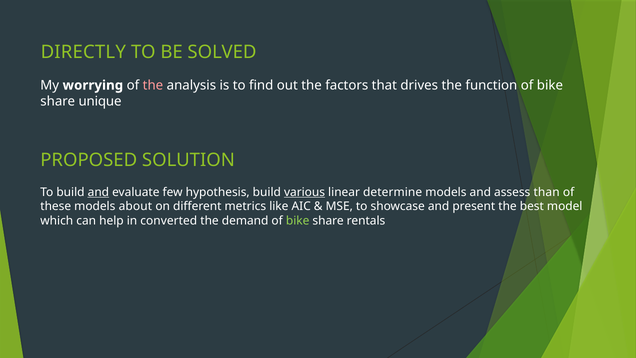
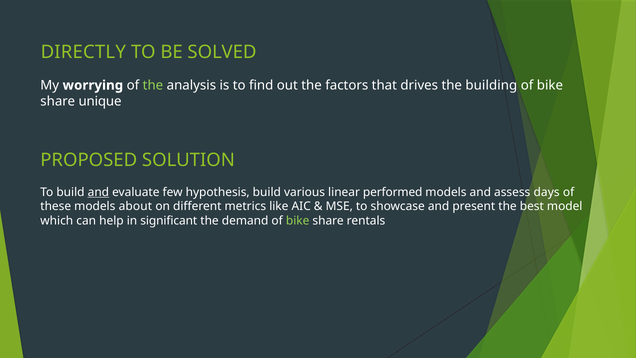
the at (153, 85) colour: pink -> light green
function: function -> building
various underline: present -> none
determine: determine -> performed
than: than -> days
converted: converted -> significant
